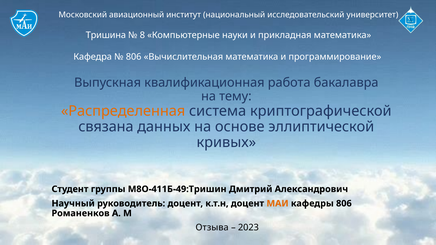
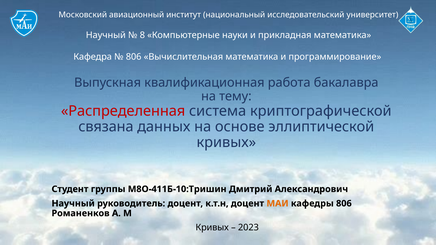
Тришина at (106, 35): Тришина -> Научный
Распределенная colour: orange -> red
М8О-411Б-49:Тришин: М8О-411Б-49:Тришин -> М8О-411Б-10:Тришин
Отзыва at (212, 228): Отзыва -> Кривых
